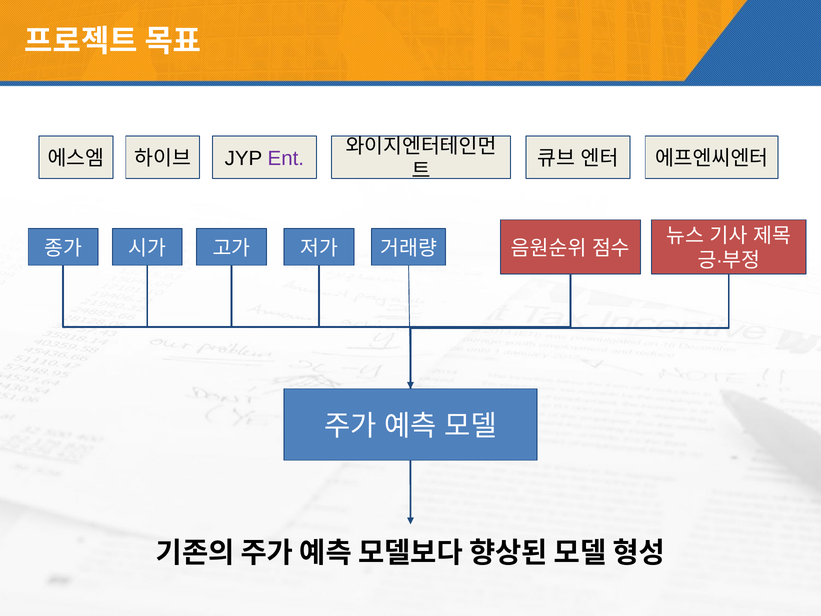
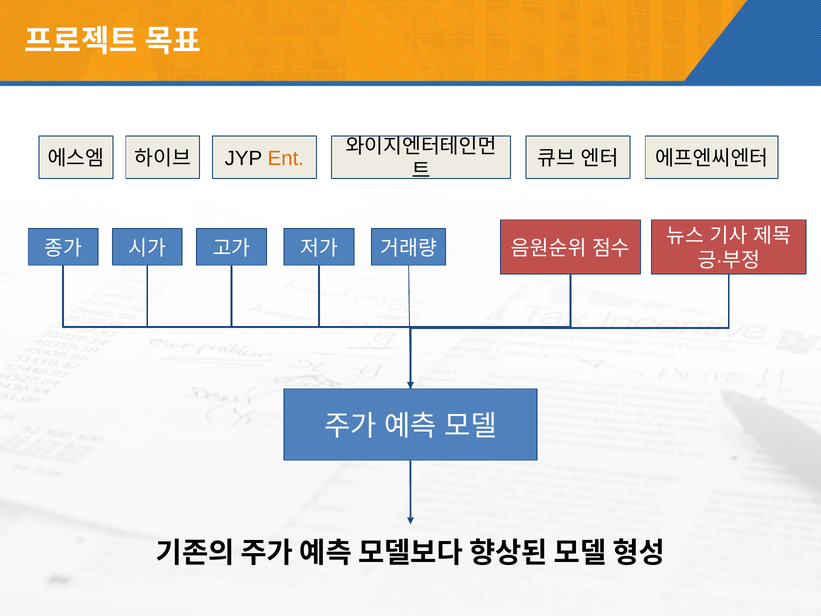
Ent colour: purple -> orange
